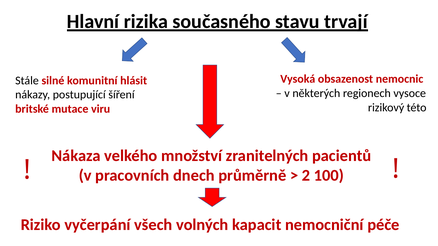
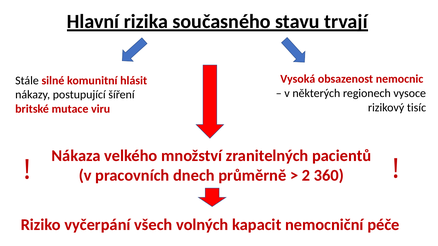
této: této -> tisíc
100: 100 -> 360
